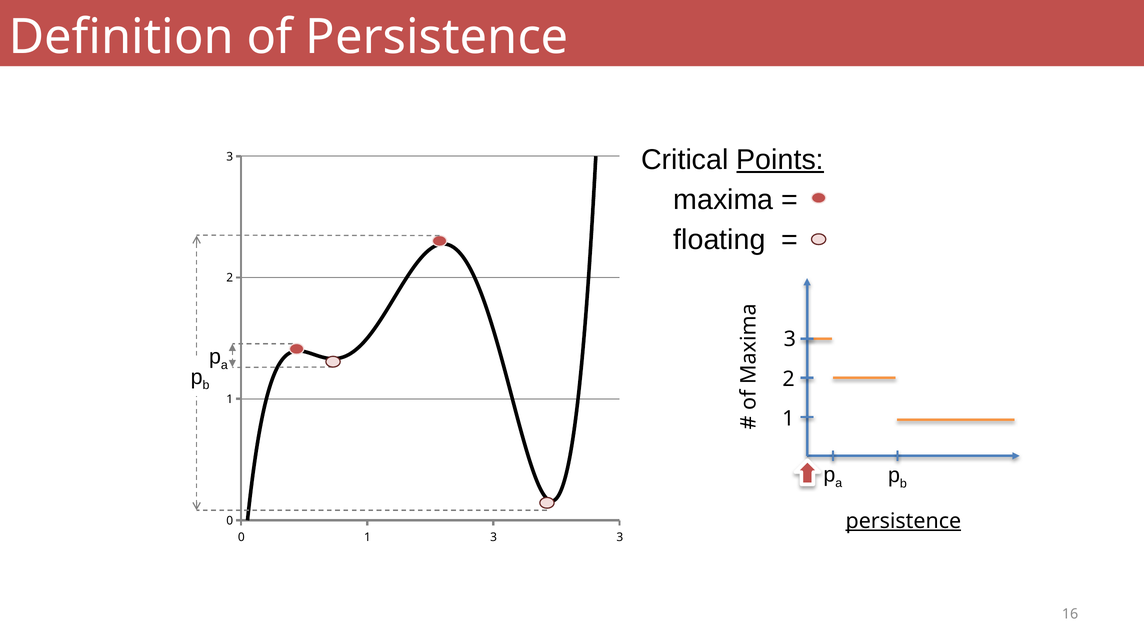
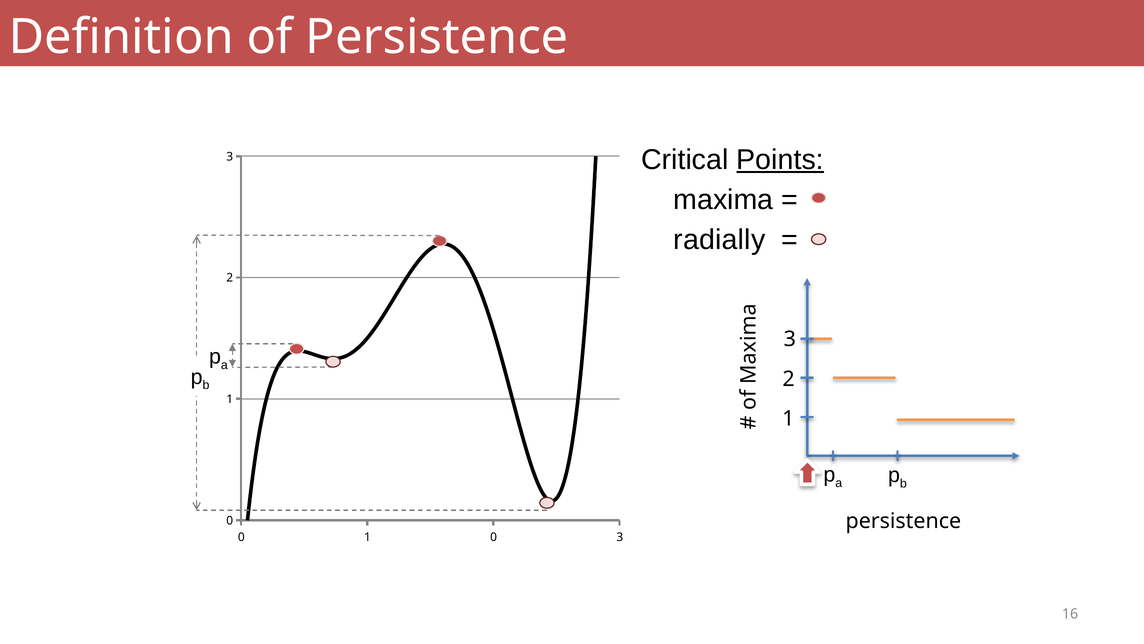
floating: floating -> radially
persistence at (903, 521) underline: present -> none
1 3: 3 -> 0
